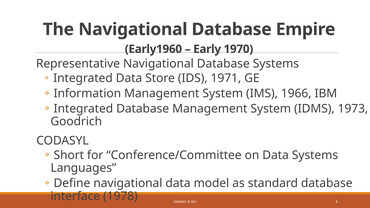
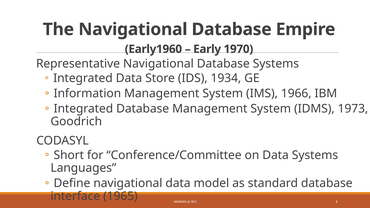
1971: 1971 -> 1934
1978: 1978 -> 1965
